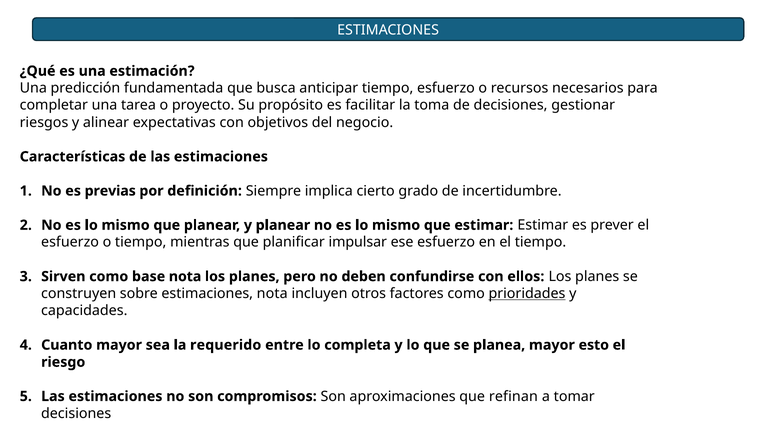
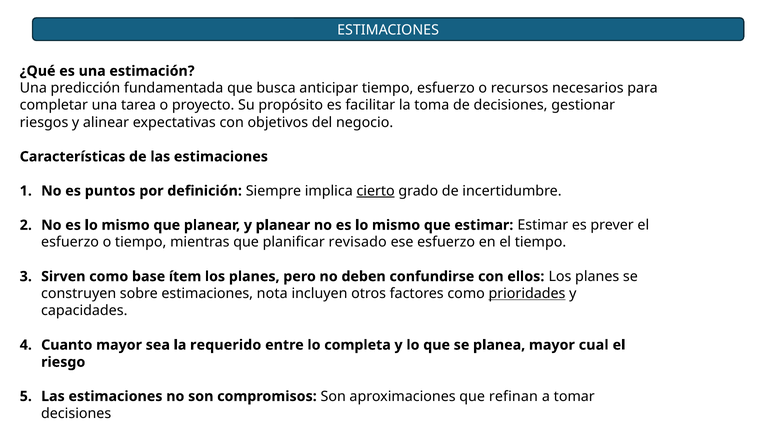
previas: previas -> puntos
cierto underline: none -> present
impulsar: impulsar -> revisado
base nota: nota -> ítem
esto: esto -> cual
